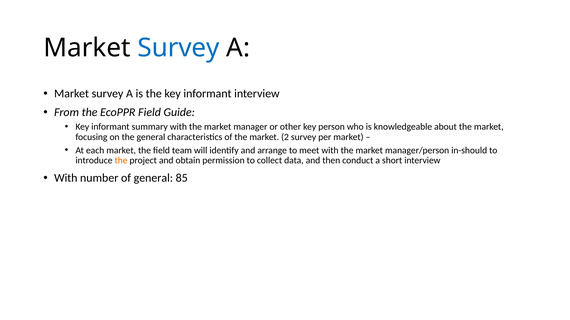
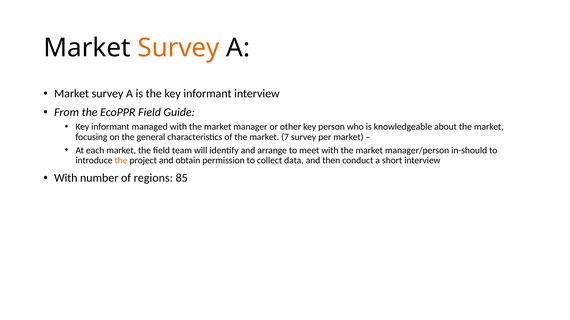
Survey at (179, 48) colour: blue -> orange
summary: summary -> managed
2: 2 -> 7
of general: general -> regions
